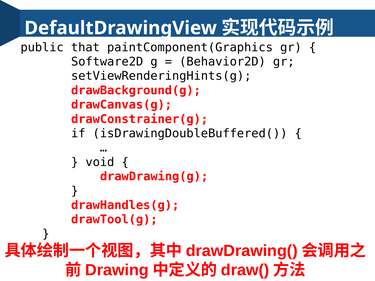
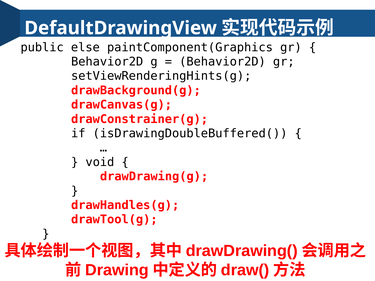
that: that -> else
Software2D at (107, 62): Software2D -> Behavior2D
